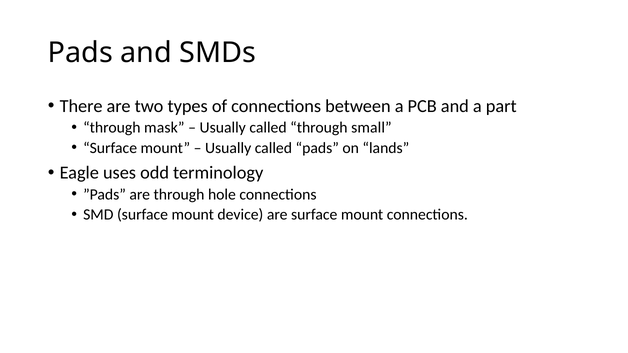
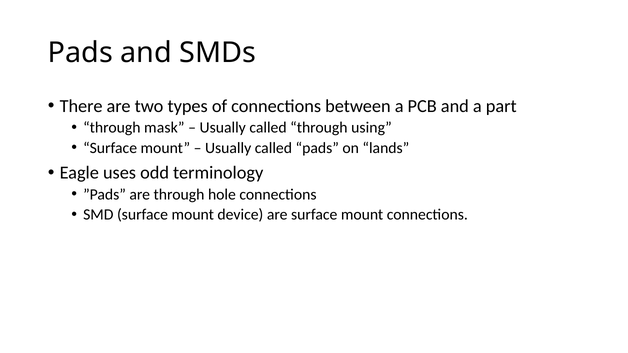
small: small -> using
